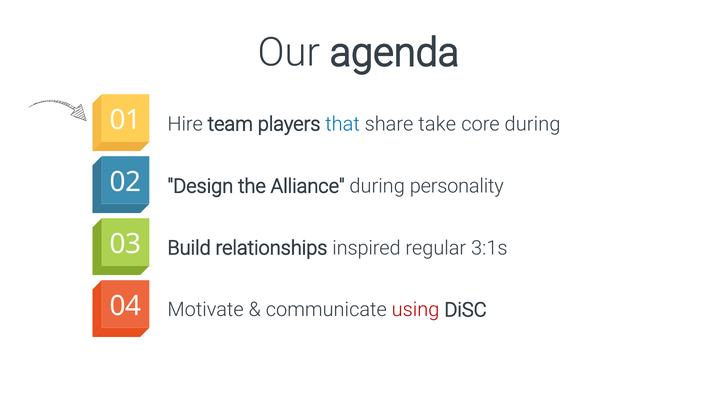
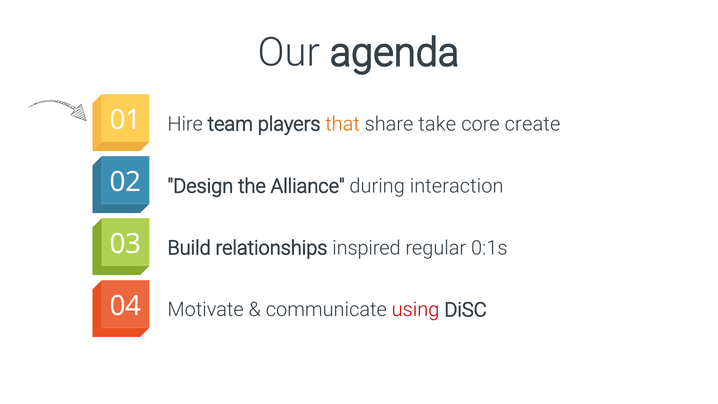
that colour: blue -> orange
core during: during -> create
personality: personality -> interaction
3:1s: 3:1s -> 0:1s
